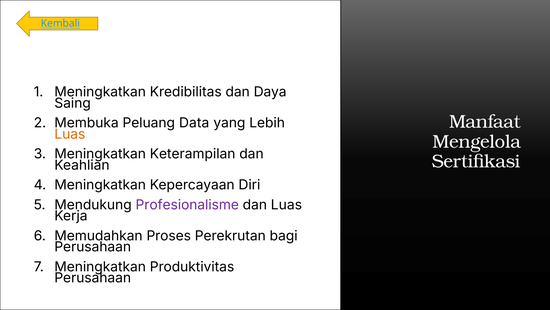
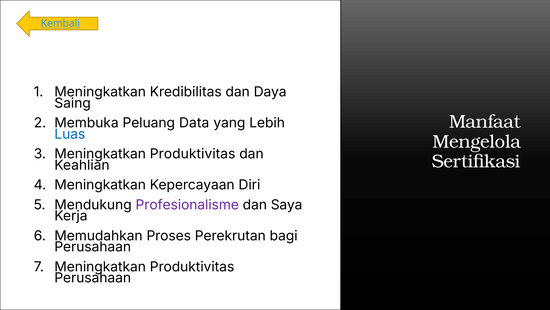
Luas at (70, 134) colour: orange -> blue
Keterampilan at (193, 154): Keterampilan -> Produktivitas
dan Luas: Luas -> Saya
